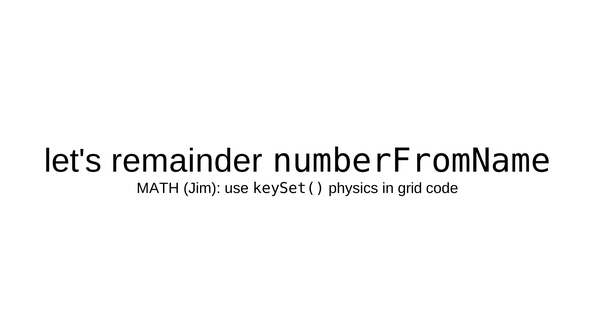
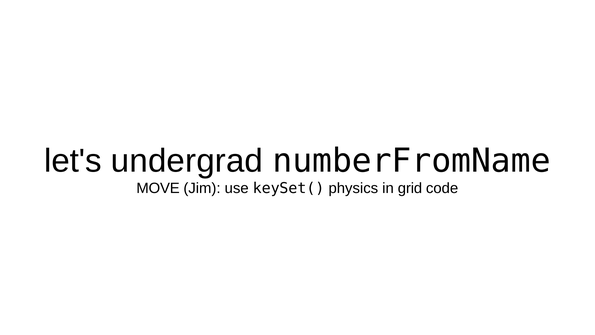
remainder: remainder -> undergrad
MATH: MATH -> MOVE
